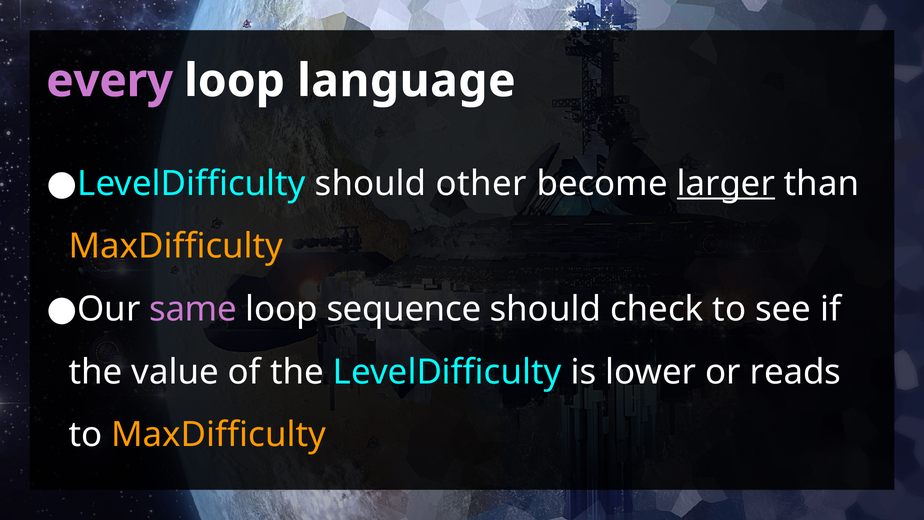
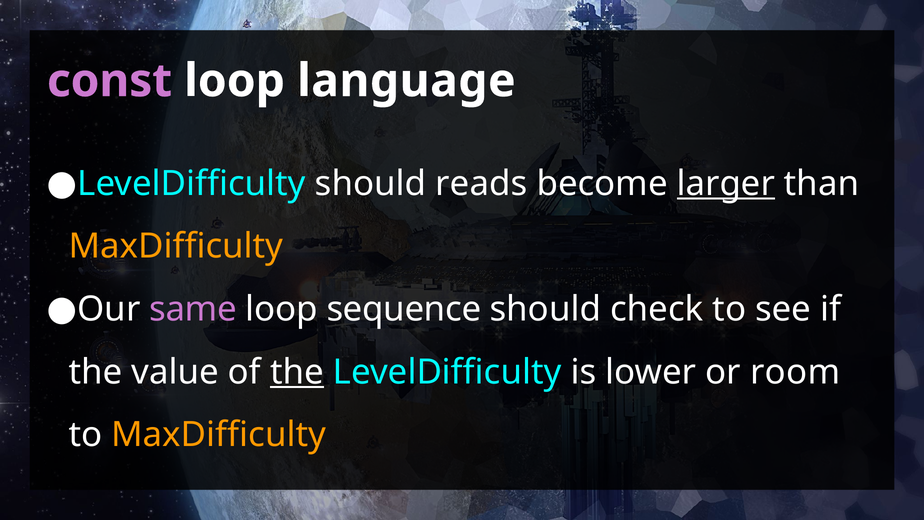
every: every -> const
other: other -> reads
the at (297, 372) underline: none -> present
reads: reads -> room
